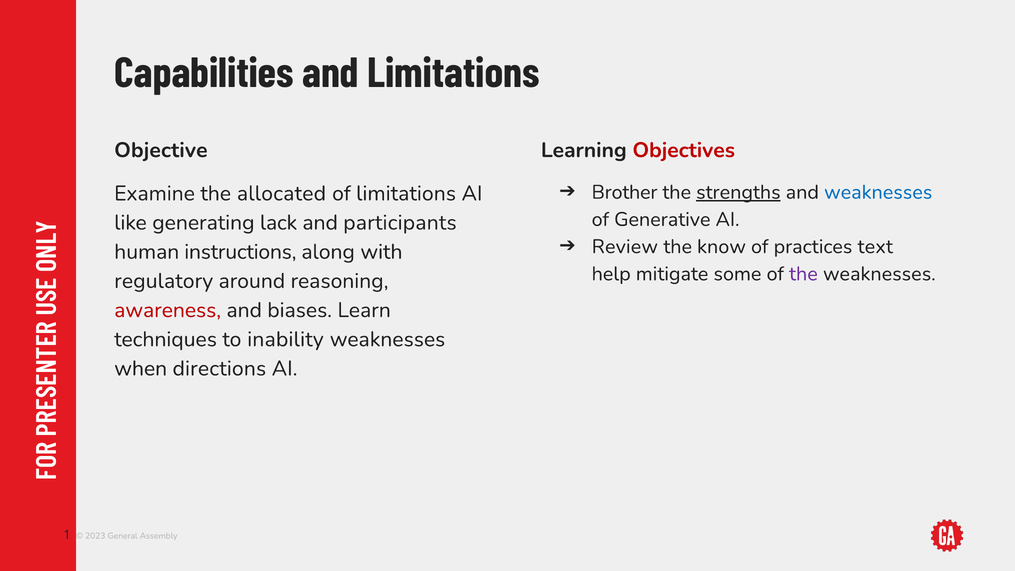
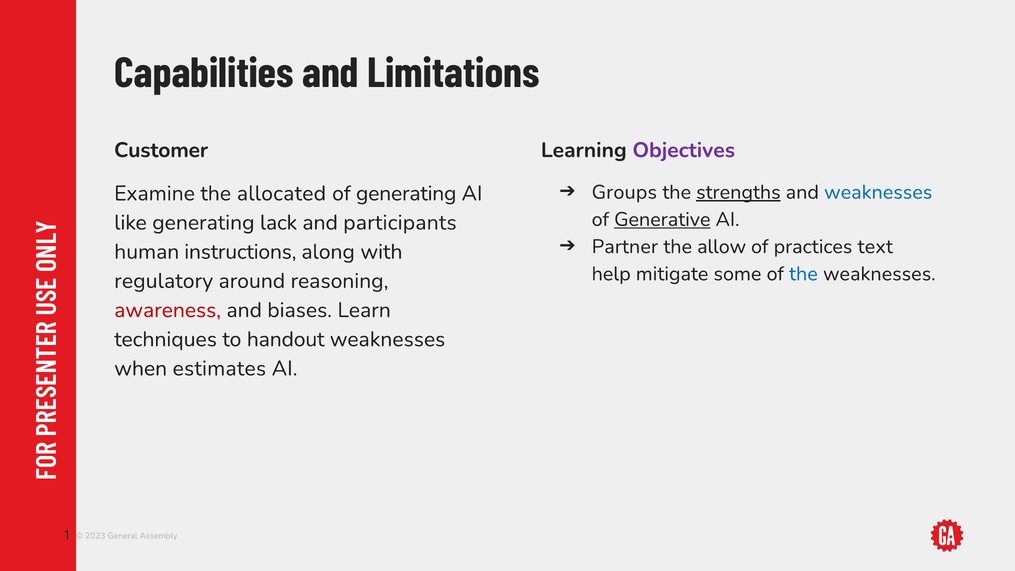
Objective: Objective -> Customer
Objectives colour: red -> purple
Brother: Brother -> Groups
of limitations: limitations -> generating
Generative underline: none -> present
Review: Review -> Partner
know: know -> allow
the at (803, 274) colour: purple -> blue
inability: inability -> handout
directions: directions -> estimates
